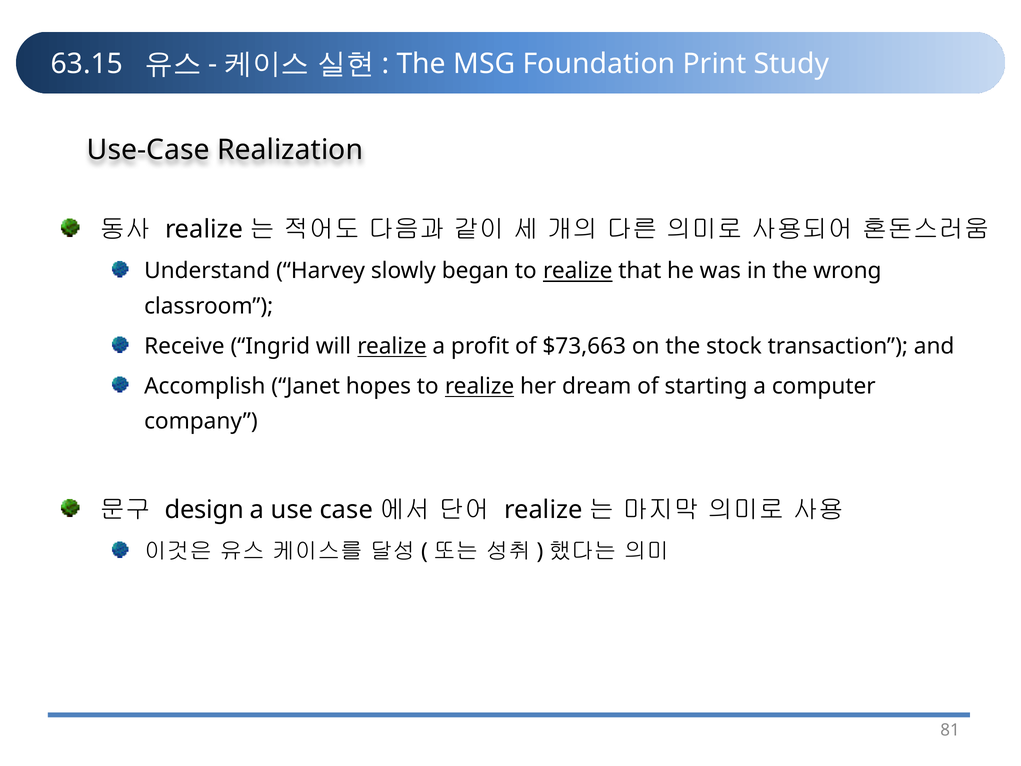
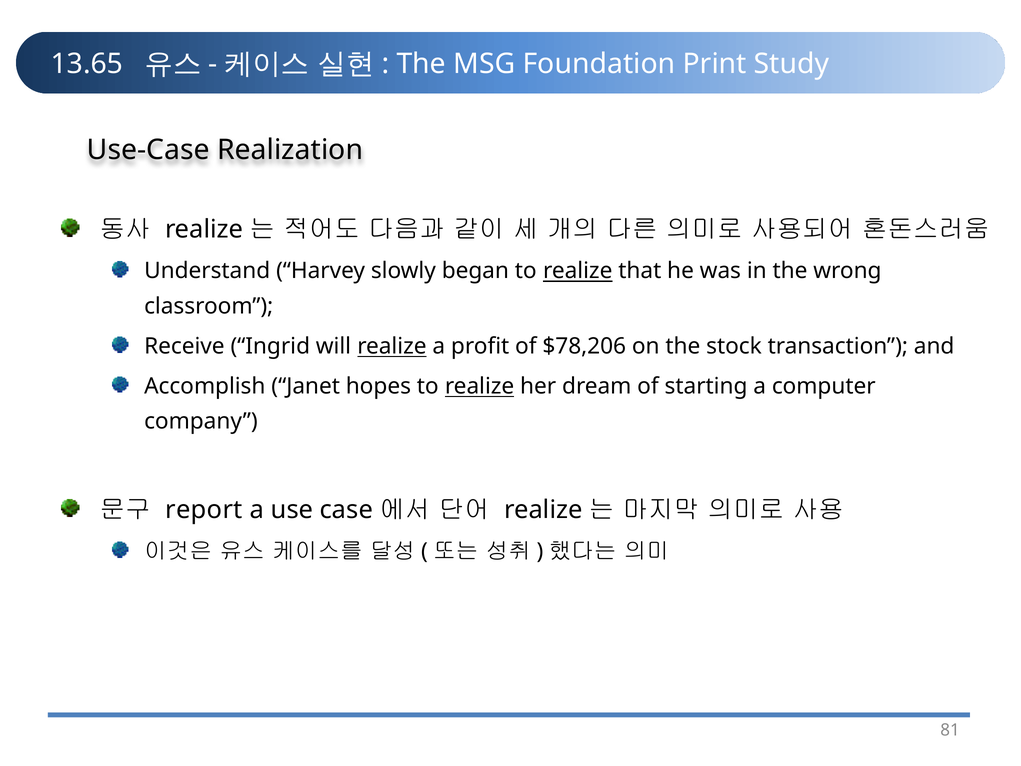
63.15: 63.15 -> 13.65
$73,663: $73,663 -> $78,206
design: design -> report
